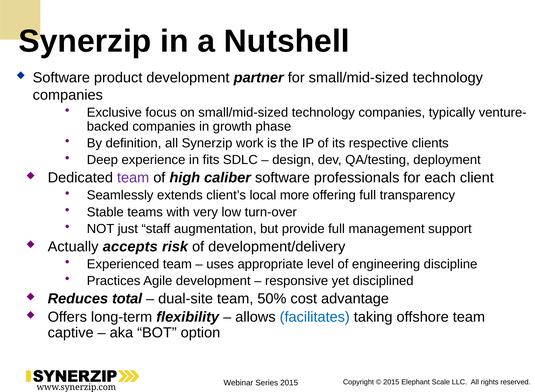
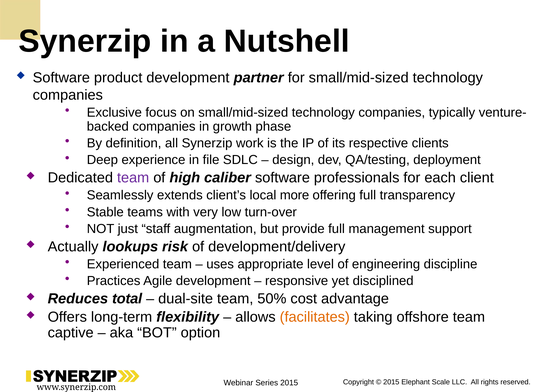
fits: fits -> file
accepts: accepts -> lookups
facilitates colour: blue -> orange
